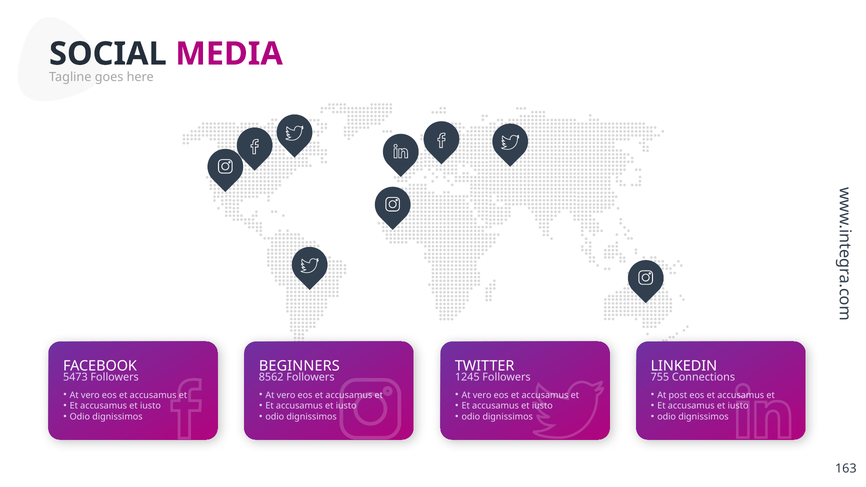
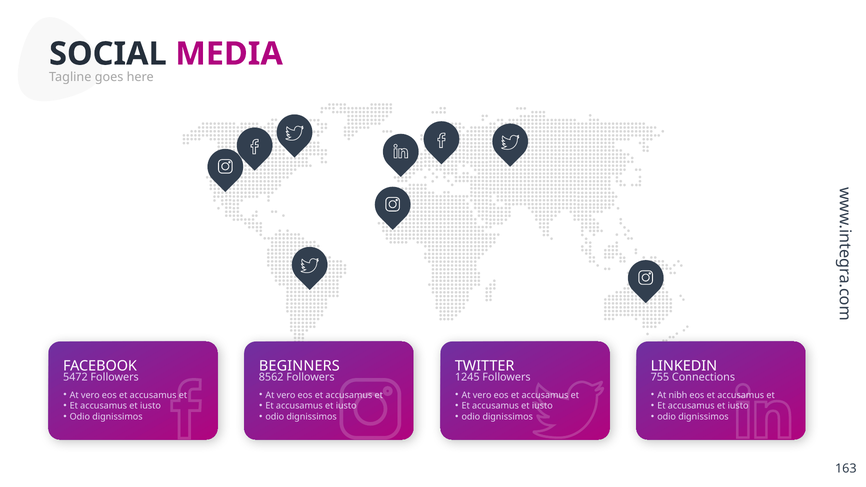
5473: 5473 -> 5472
post: post -> nibh
